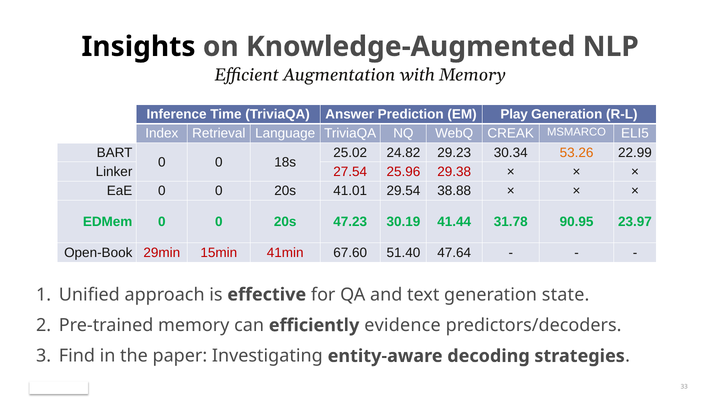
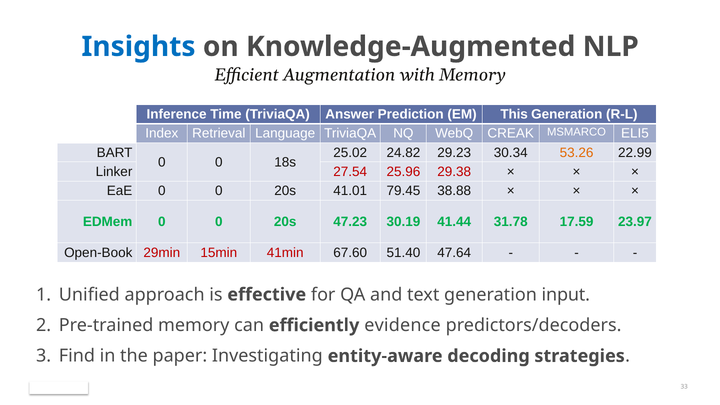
Insights colour: black -> blue
Play: Play -> This
29.54: 29.54 -> 79.45
90.95: 90.95 -> 17.59
state: state -> input
